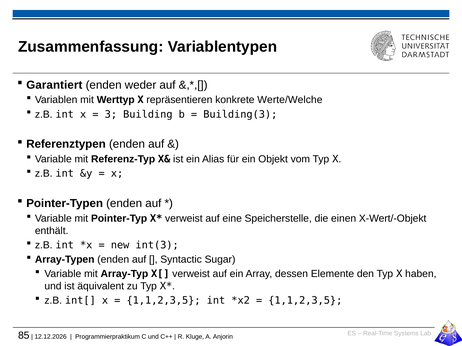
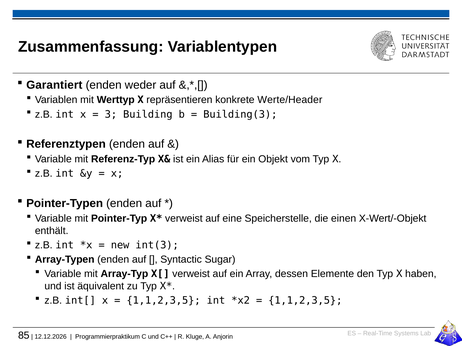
Werte/Welche: Werte/Welche -> Werte/Header
